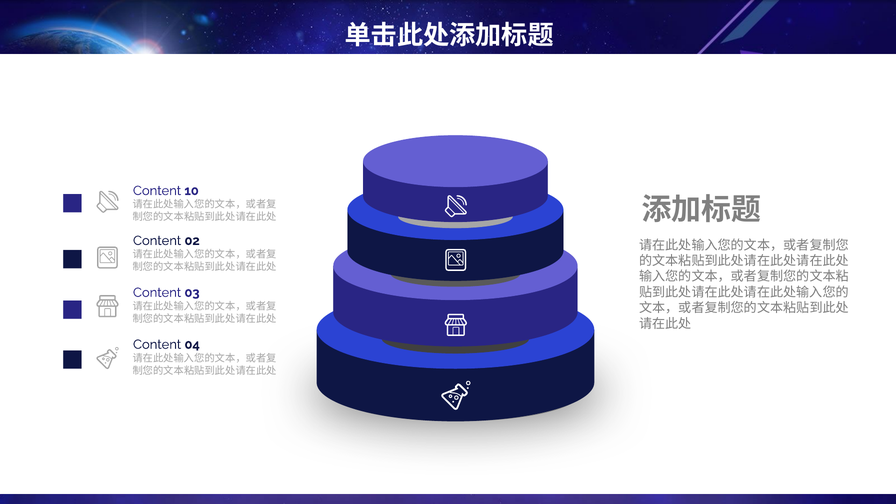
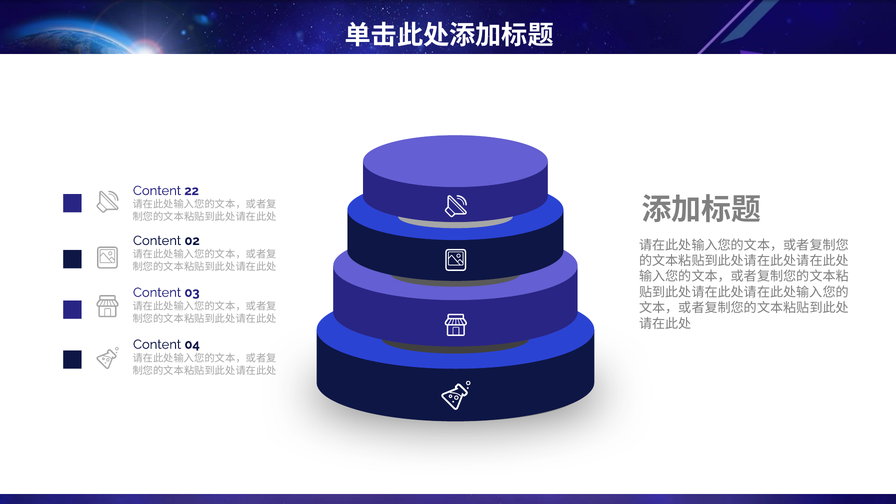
10: 10 -> 22
